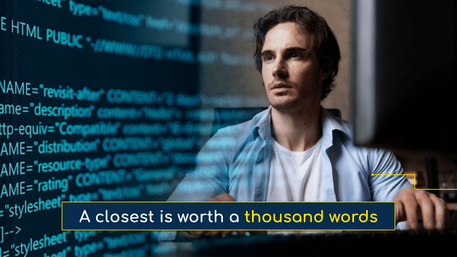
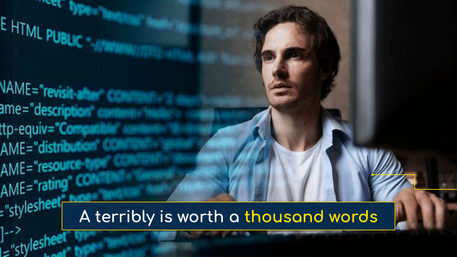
closest: closest -> terribly
